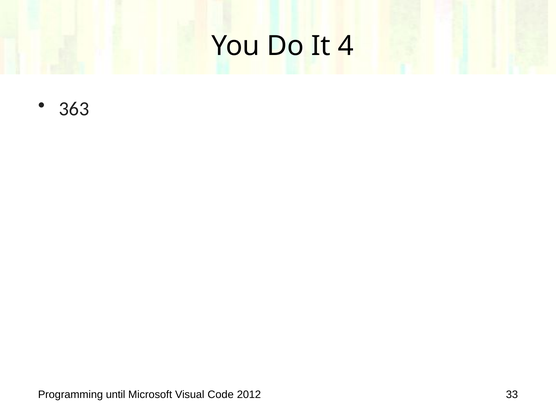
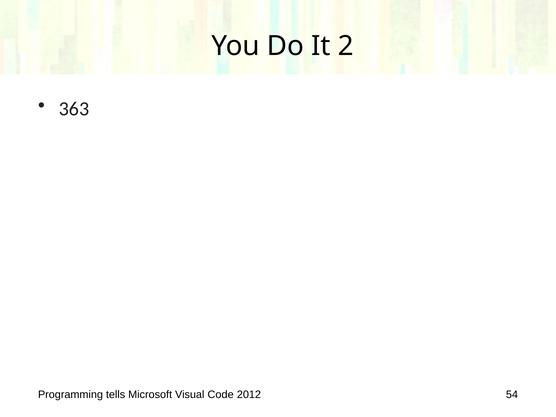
4: 4 -> 2
until: until -> tells
33: 33 -> 54
